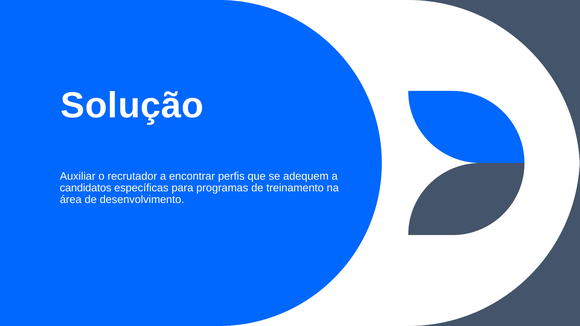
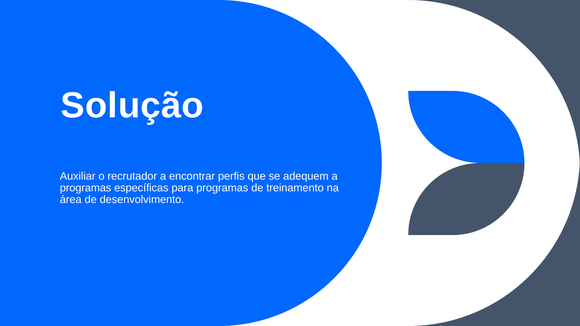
candidatos at (86, 188): candidatos -> programas
